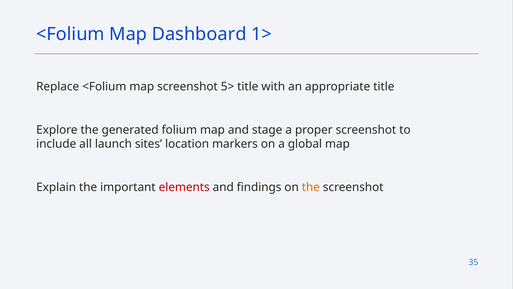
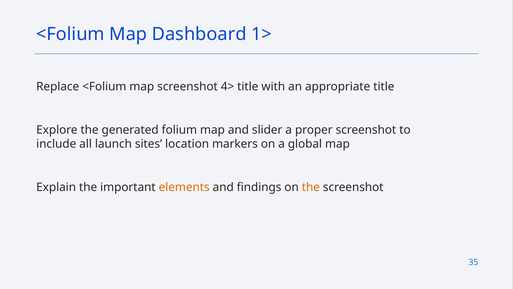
5>: 5> -> 4>
stage: stage -> slider
elements colour: red -> orange
